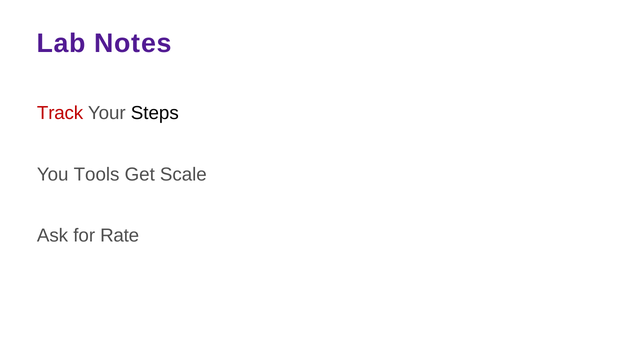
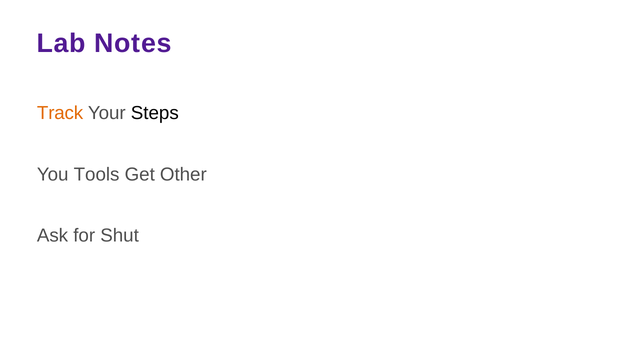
Track colour: red -> orange
Scale: Scale -> Other
Rate: Rate -> Shut
